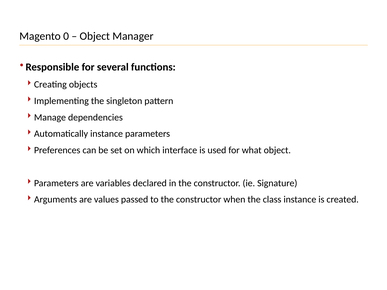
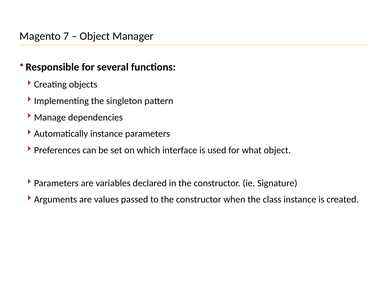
0: 0 -> 7
